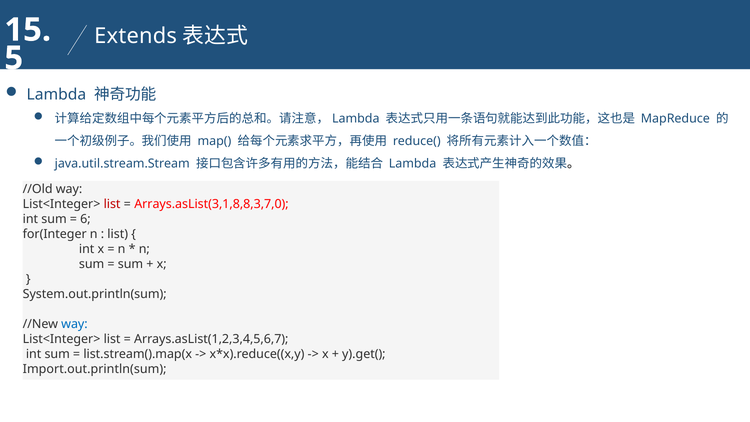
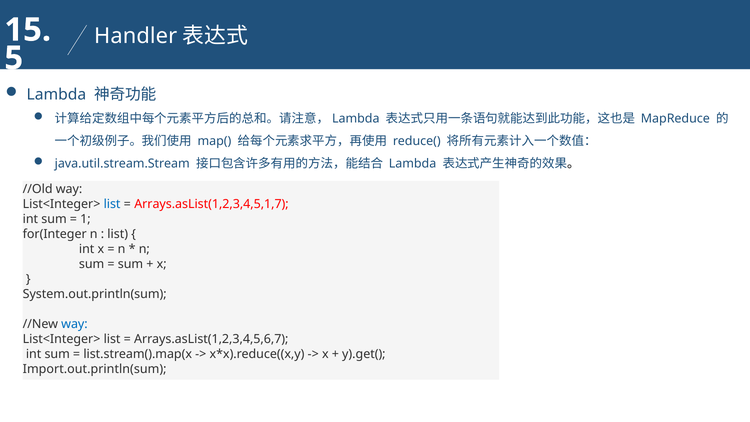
Extends: Extends -> Handler
list at (112, 204) colour: red -> blue
Arrays.asList(3,1,8,8,3,7,0: Arrays.asList(3,1,8,8,3,7,0 -> Arrays.asList(1,2,3,4,5,1,7
6: 6 -> 1
